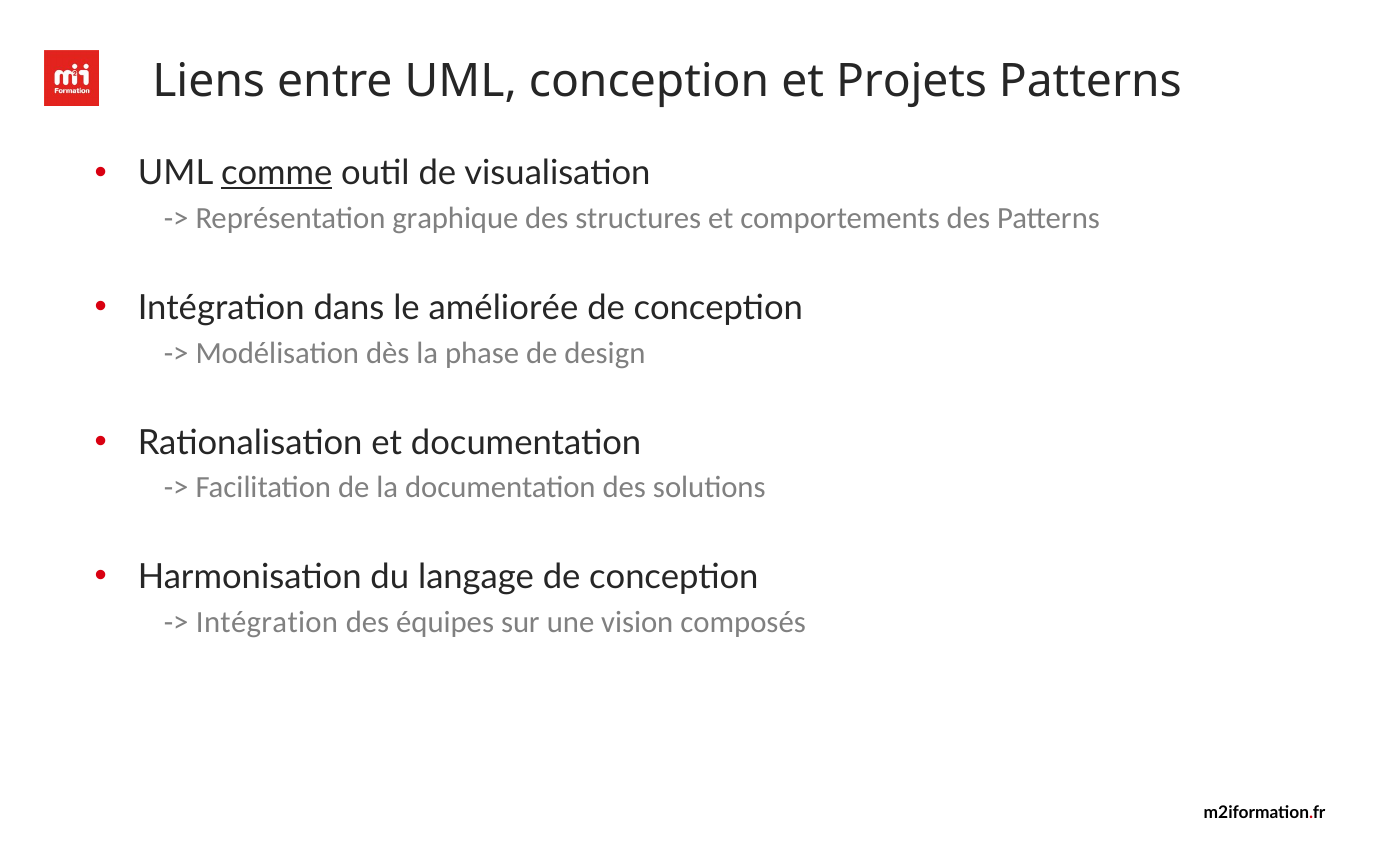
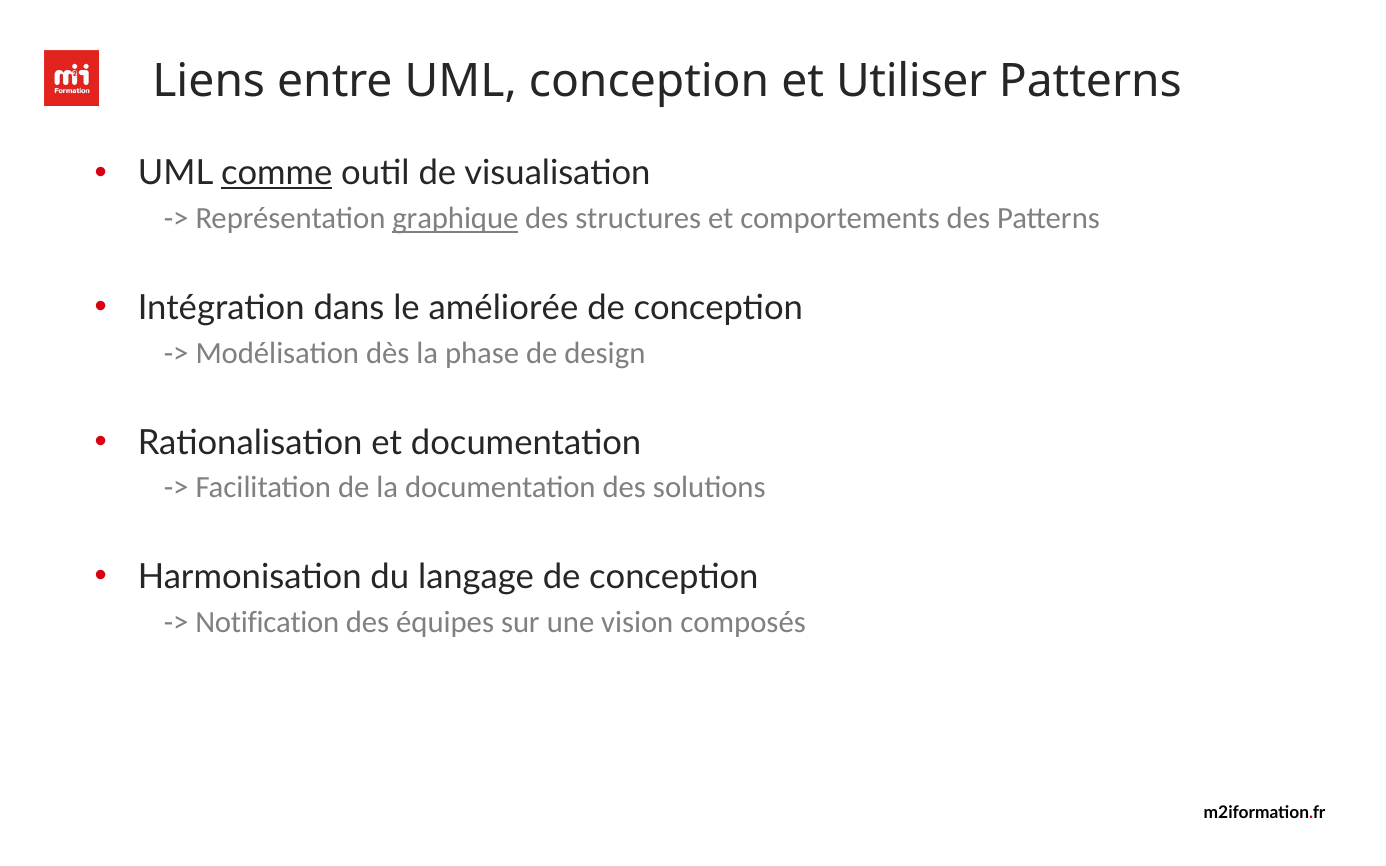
Projets: Projets -> Utiliser
graphique underline: none -> present
Intégration at (267, 623): Intégration -> Notification
